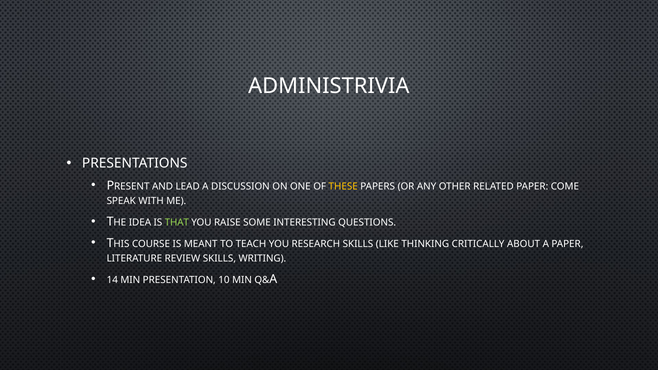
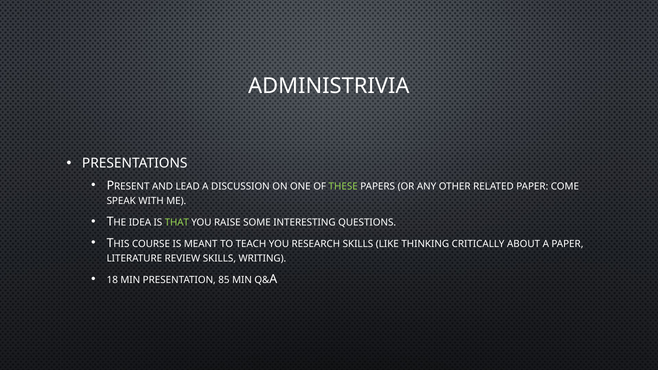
THESE colour: yellow -> light green
14: 14 -> 18
10: 10 -> 85
